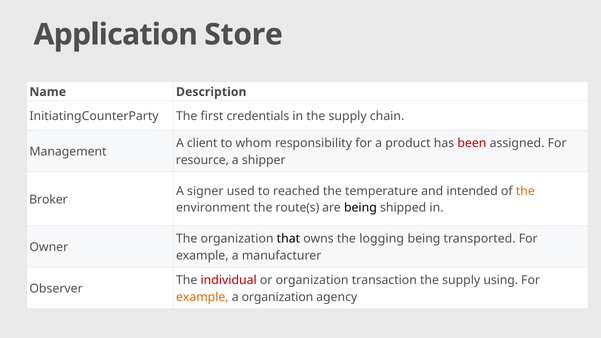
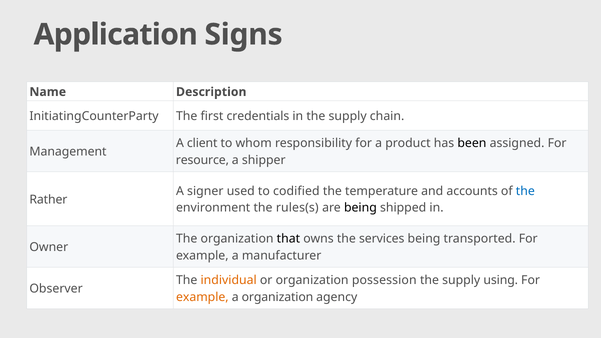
Store: Store -> Signs
been colour: red -> black
reached: reached -> codified
intended: intended -> accounts
the at (525, 191) colour: orange -> blue
Broker: Broker -> Rather
route(s: route(s -> rules(s
logging: logging -> services
individual colour: red -> orange
transaction: transaction -> possession
